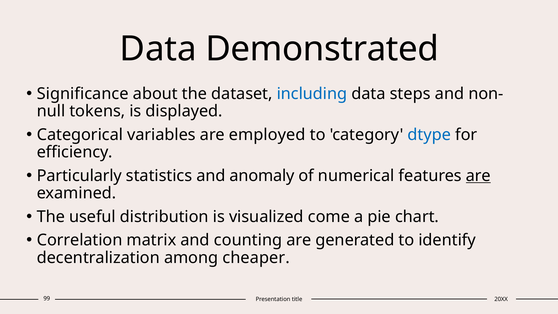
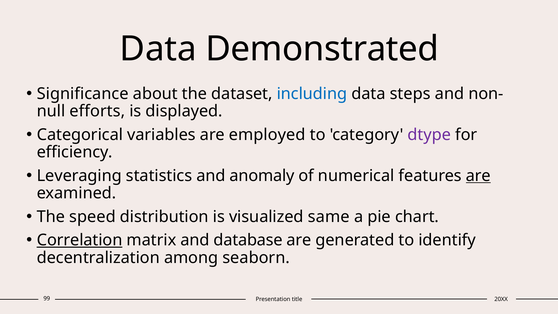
tokens: tokens -> efforts
dtype colour: blue -> purple
Particularly: Particularly -> Leveraging
useful: useful -> speed
come: come -> same
Correlation underline: none -> present
counting: counting -> database
cheaper: cheaper -> seaborn
